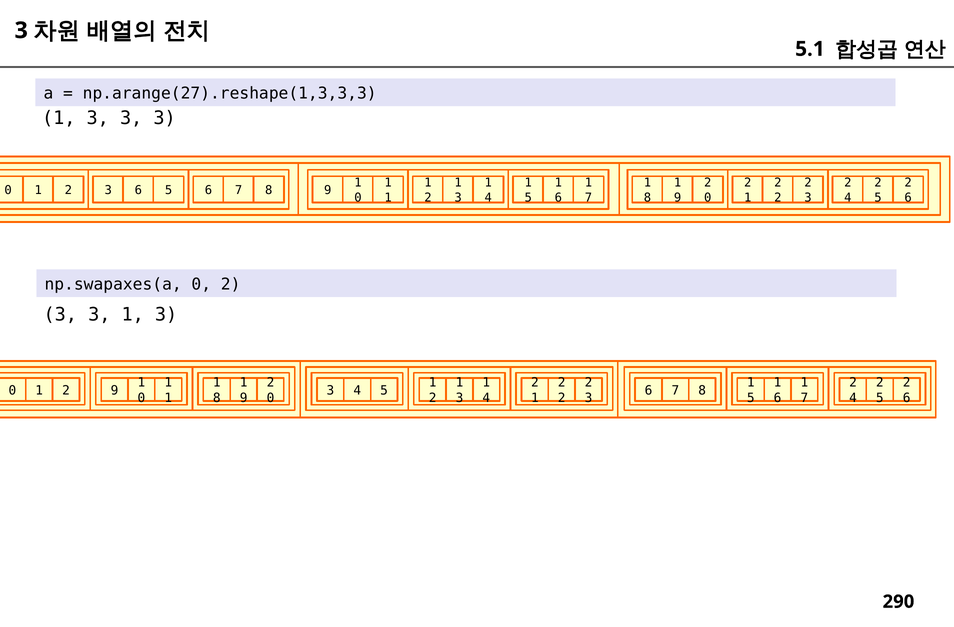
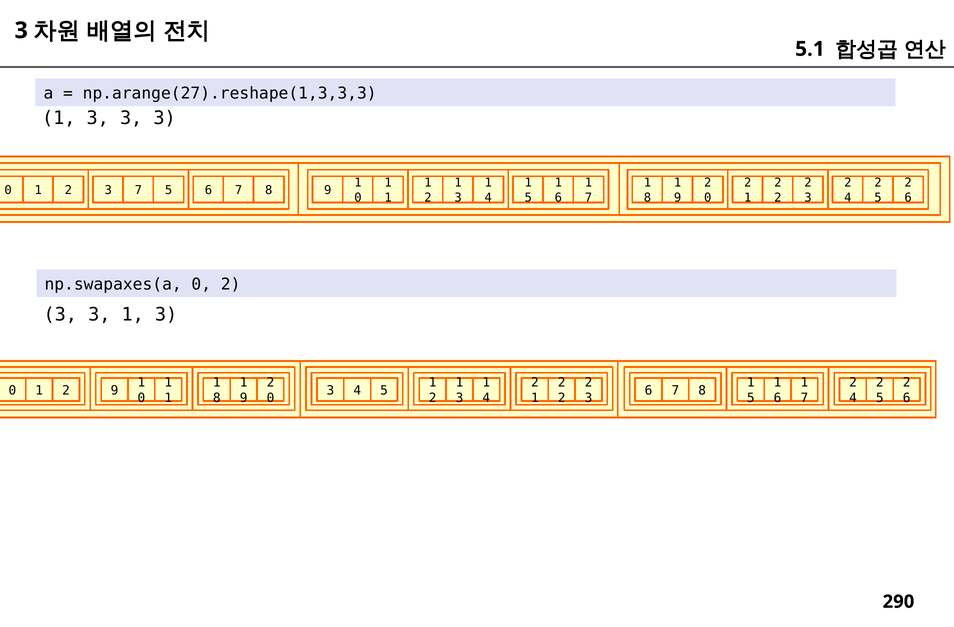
1 2 3 6: 6 -> 7
